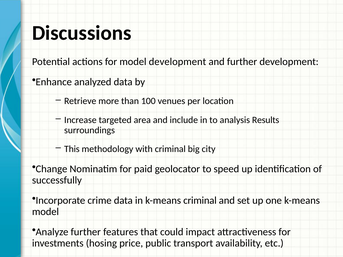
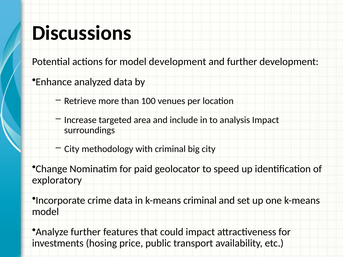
analysis Results: Results -> Impact
This at (72, 149): This -> City
successfully: successfully -> exploratory
